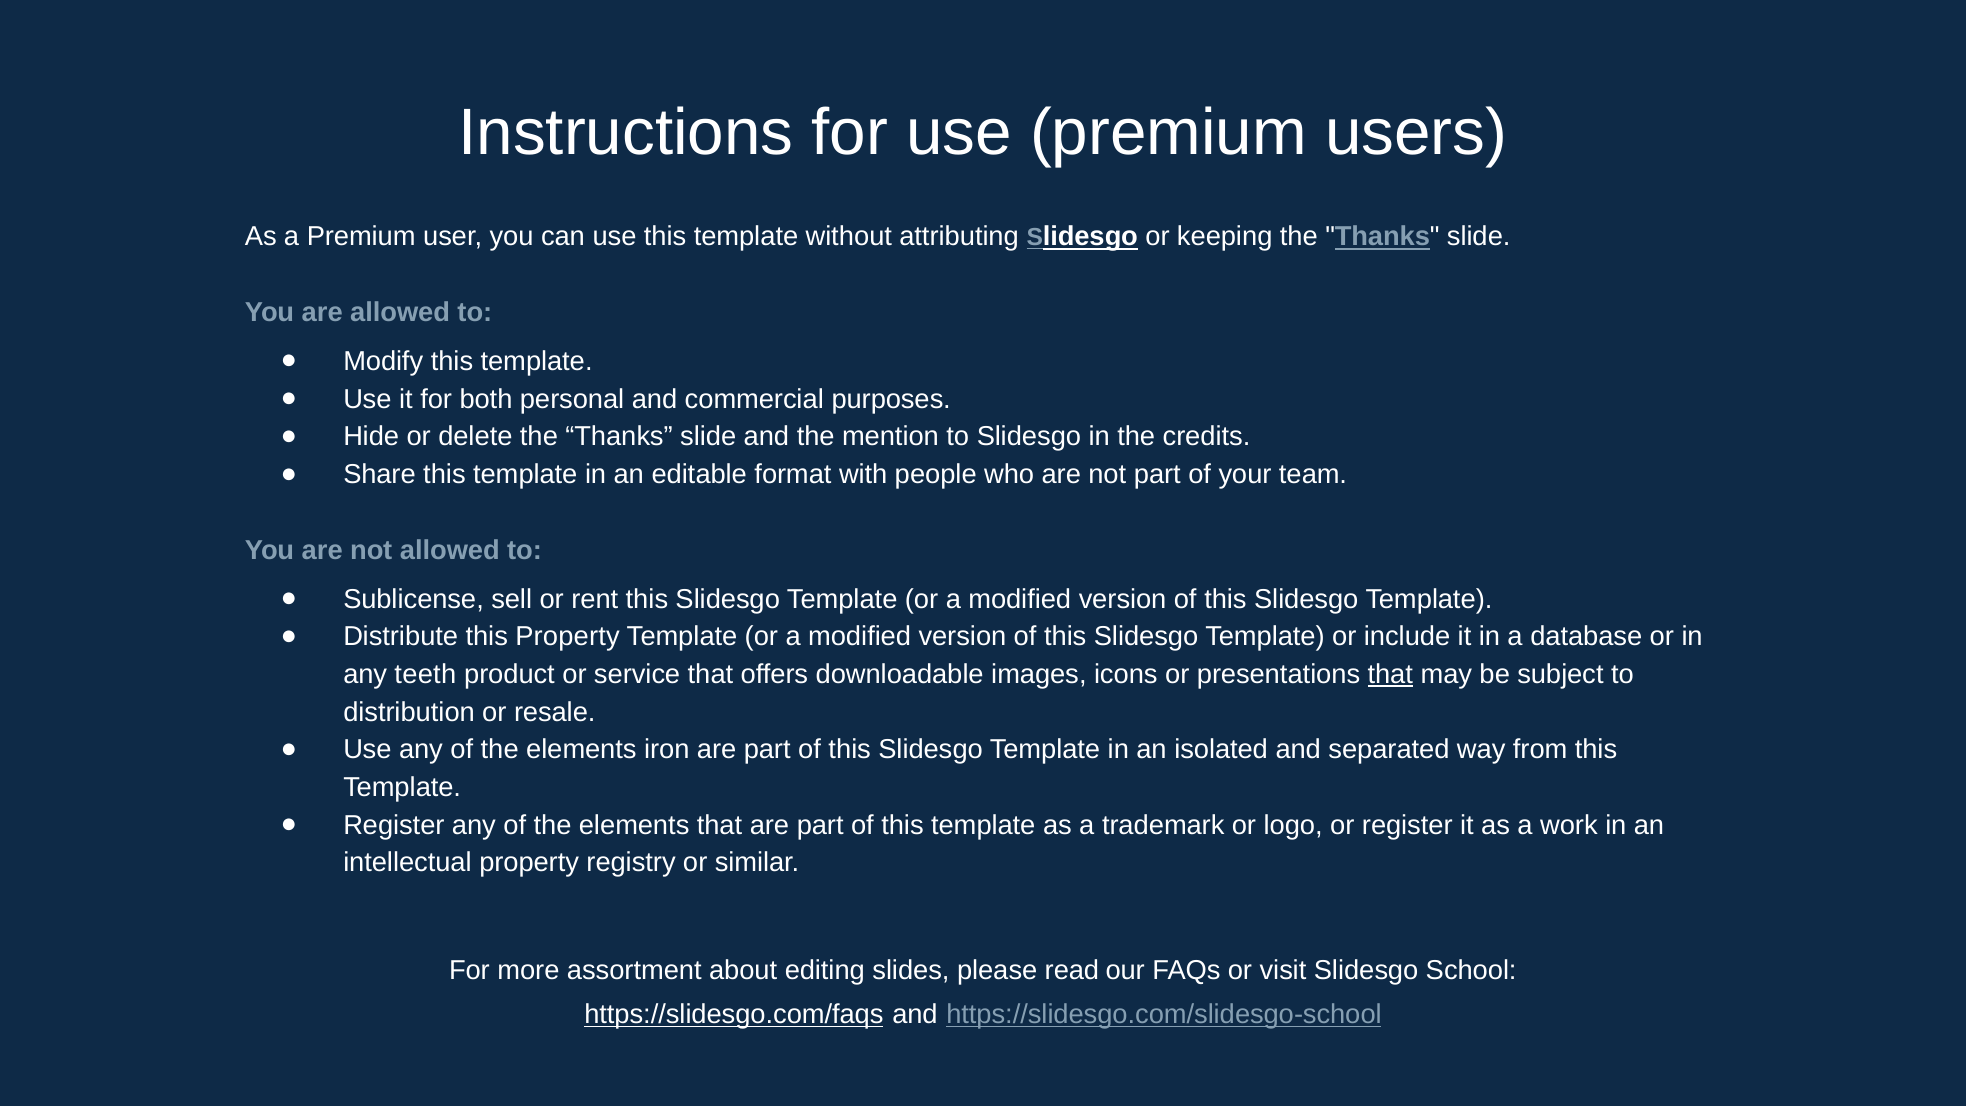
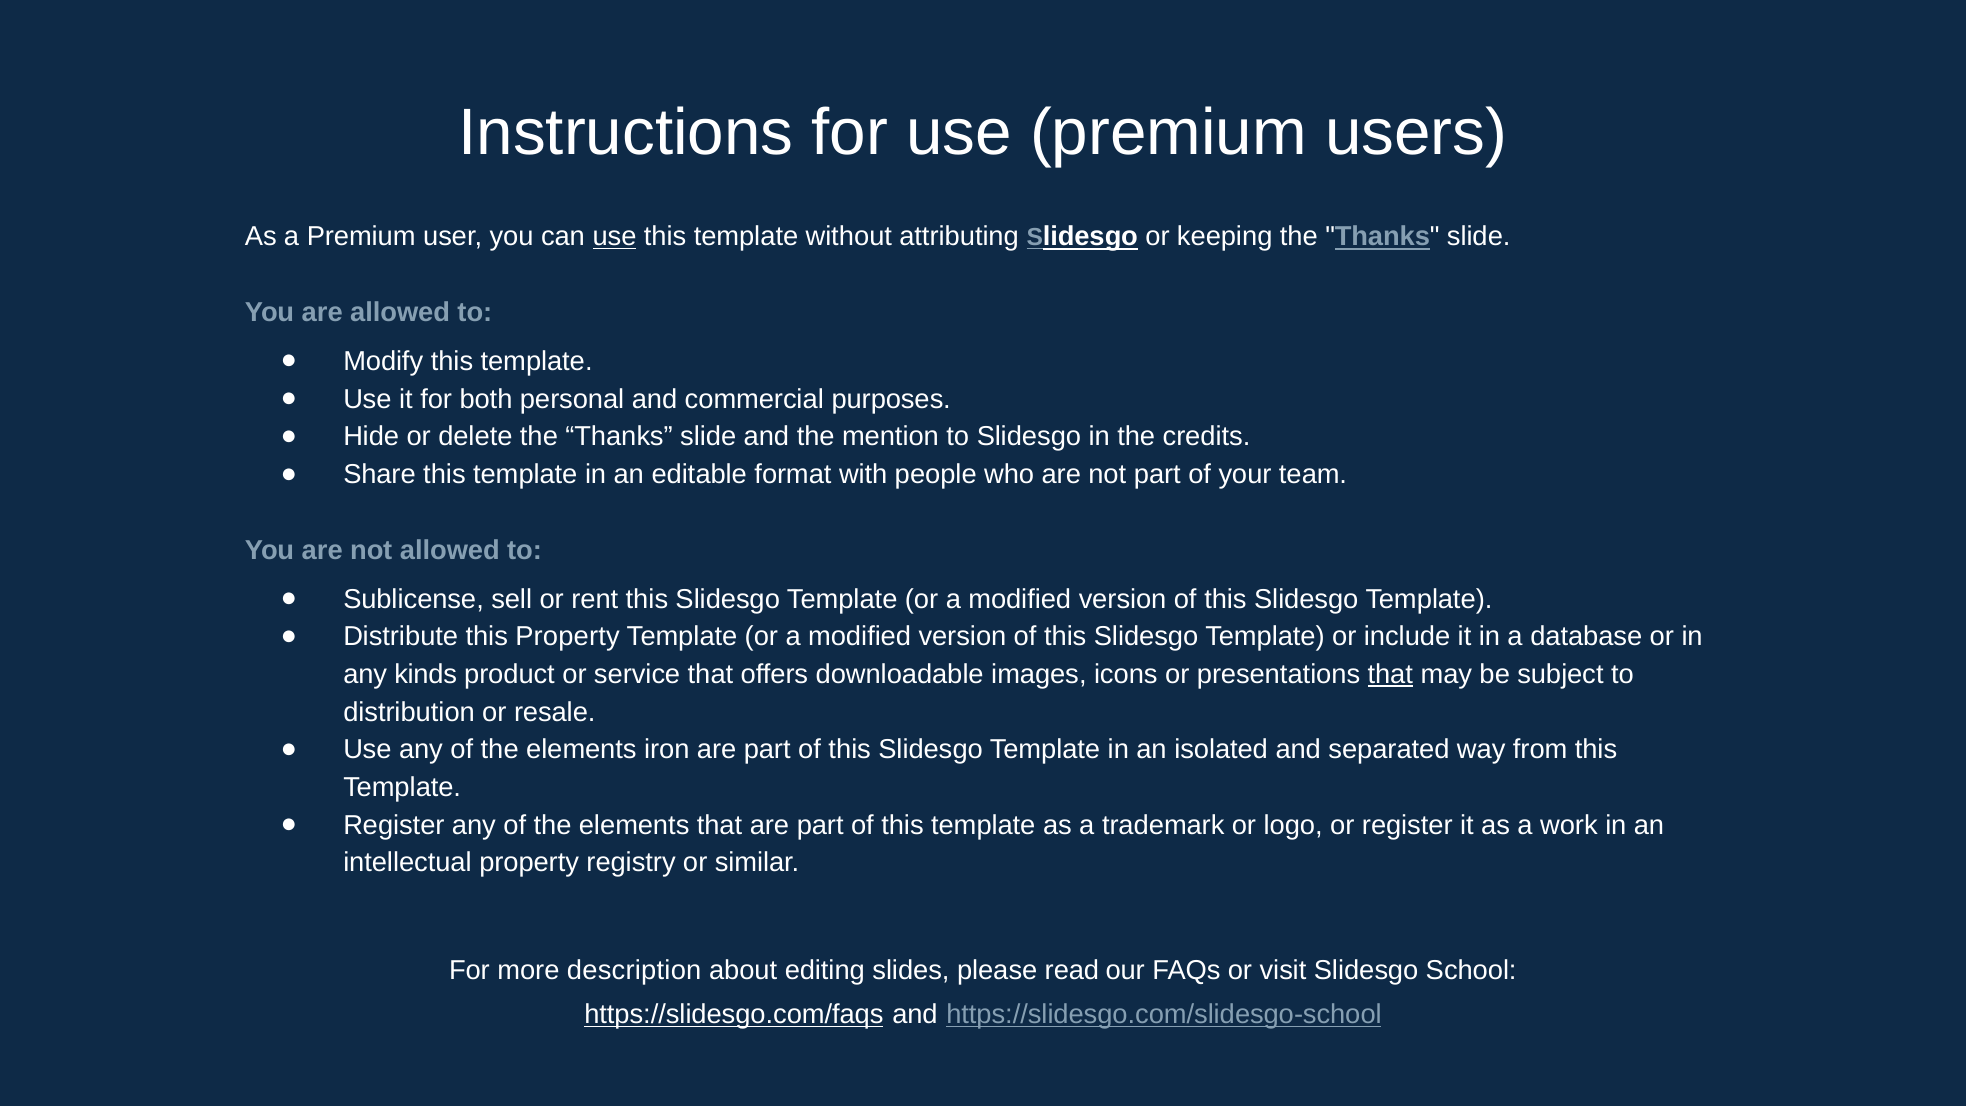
use at (615, 237) underline: none -> present
teeth: teeth -> kinds
assortment: assortment -> description
